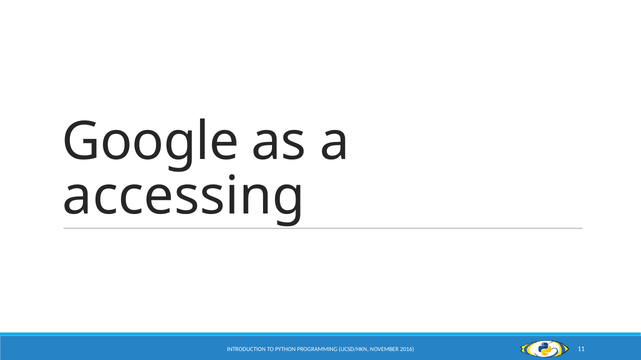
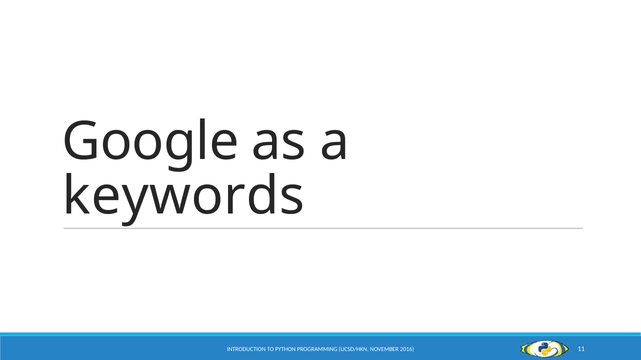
accessing: accessing -> keywords
